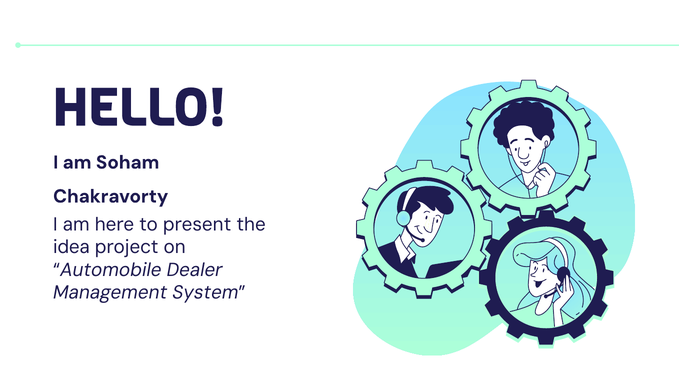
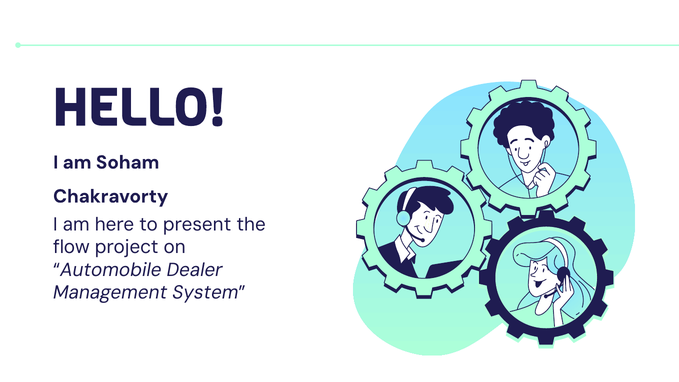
idea: idea -> flow
